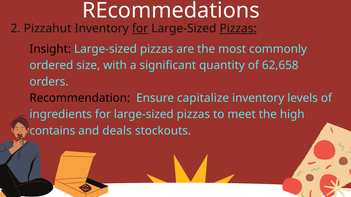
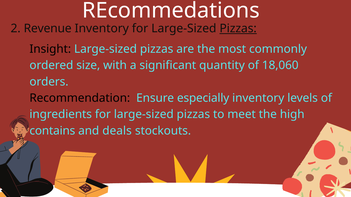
Pizzahut: Pizzahut -> Revenue
for at (140, 29) underline: present -> none
62,658: 62,658 -> 18,060
capitalize: capitalize -> especially
